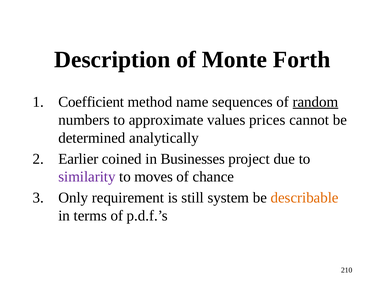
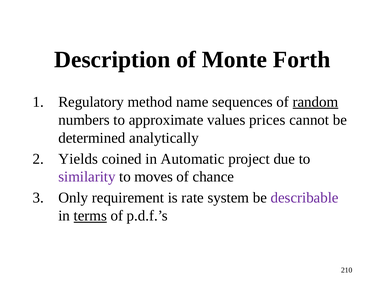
Coefficient: Coefficient -> Regulatory
Earlier: Earlier -> Yields
Businesses: Businesses -> Automatic
still: still -> rate
describable colour: orange -> purple
terms underline: none -> present
